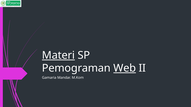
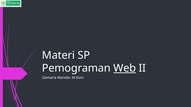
Materi underline: present -> none
